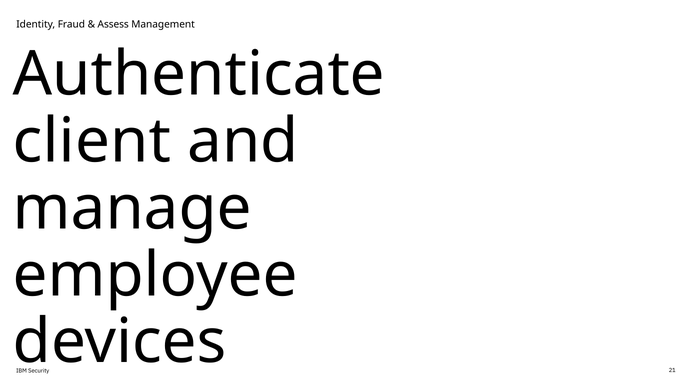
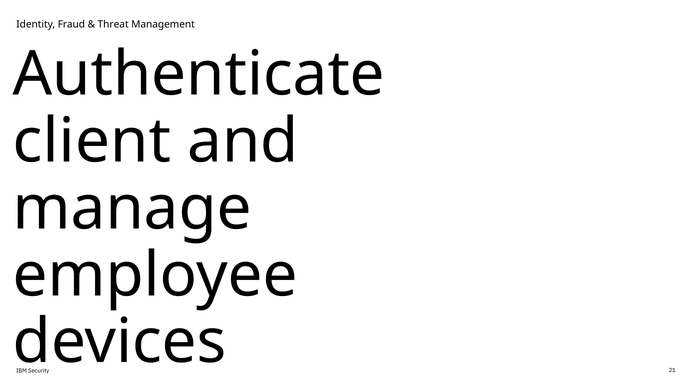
Assess: Assess -> Threat
